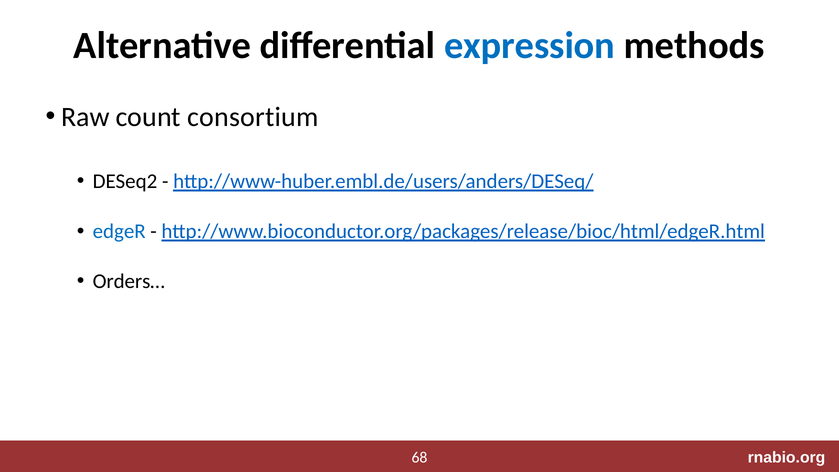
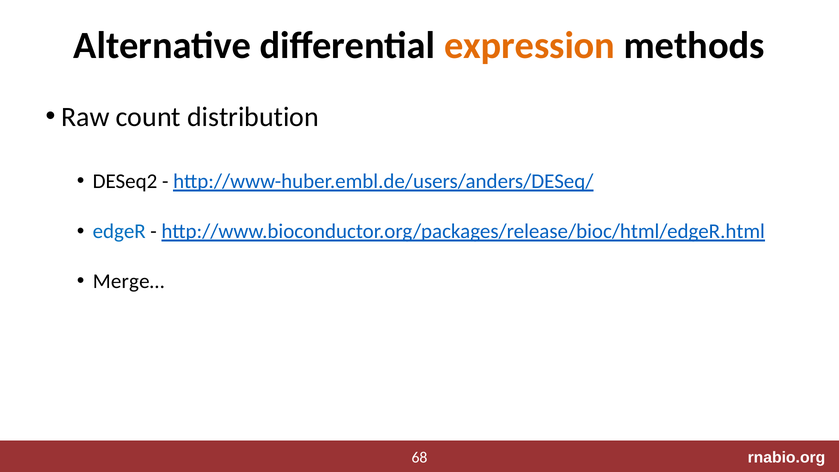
expression colour: blue -> orange
consortium: consortium -> distribution
Orders…: Orders… -> Merge…
